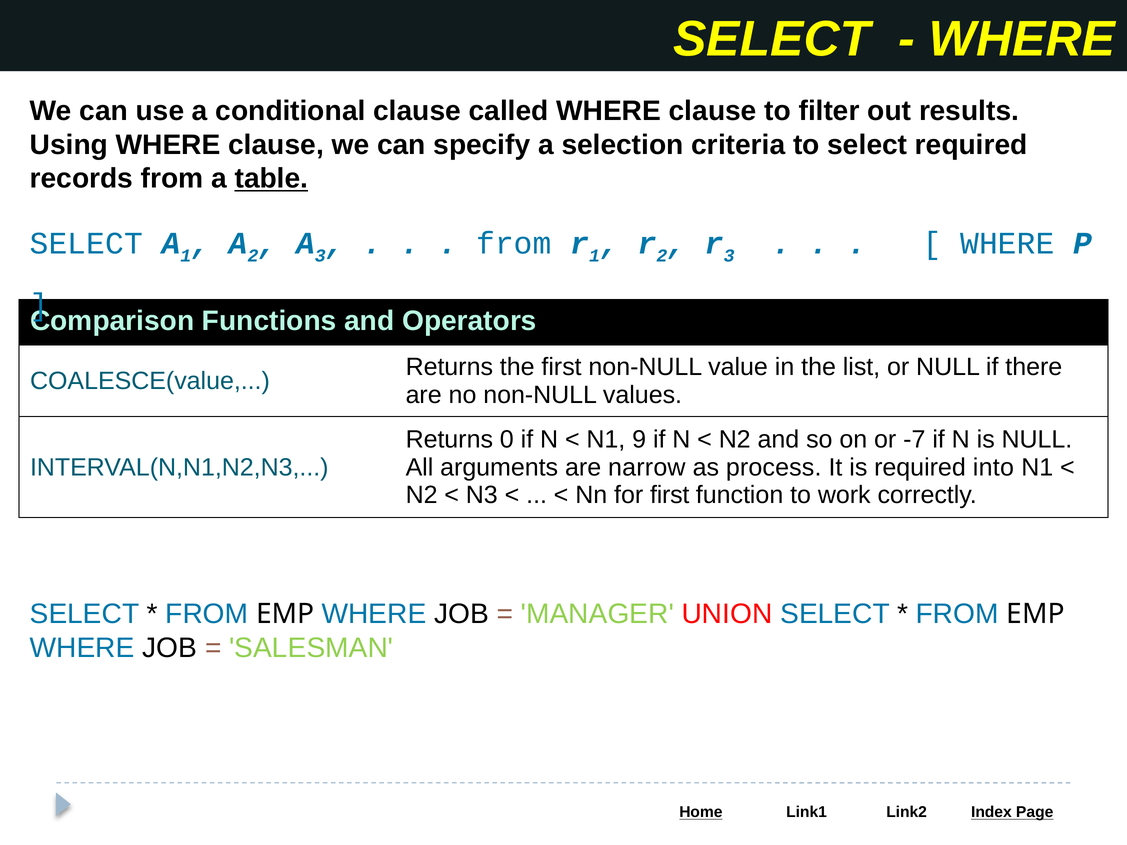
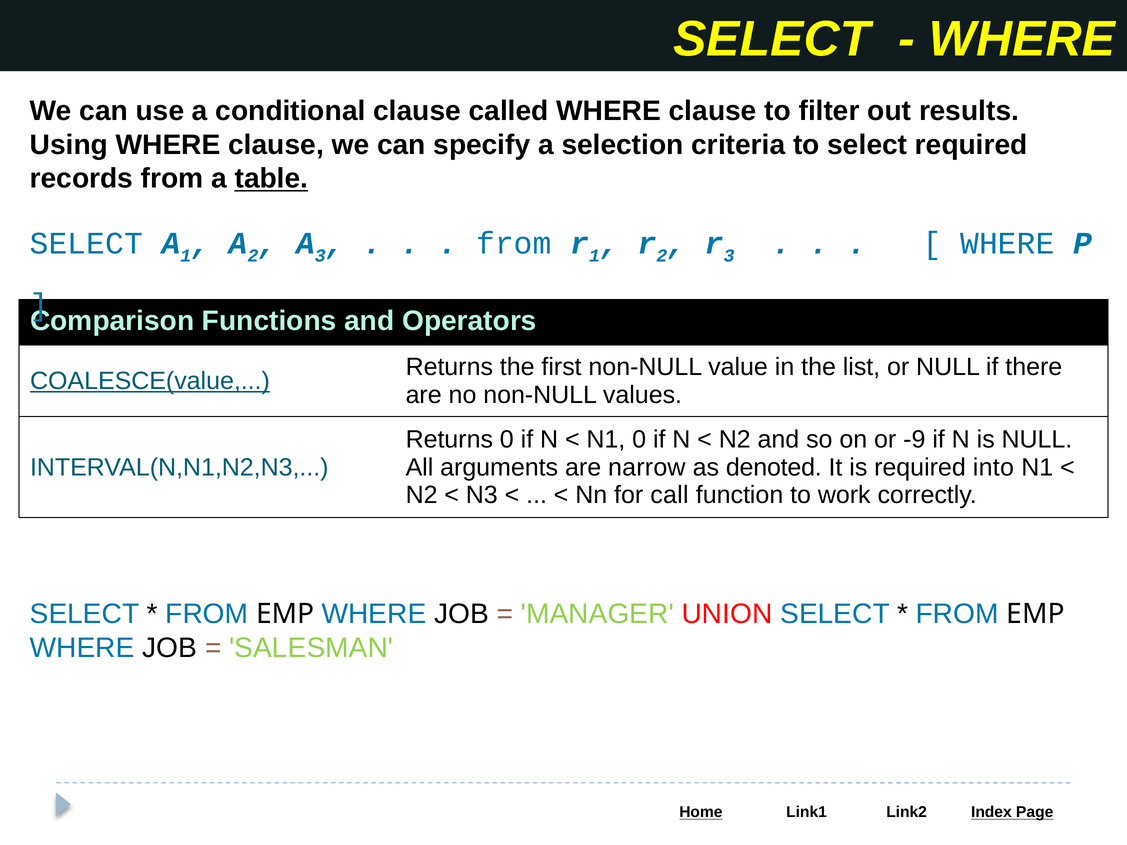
COALESCE(value underline: none -> present
N1 9: 9 -> 0
-7: -7 -> -9
process: process -> denoted
for first: first -> call
